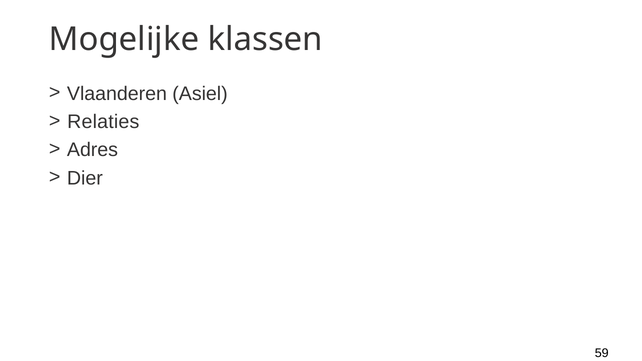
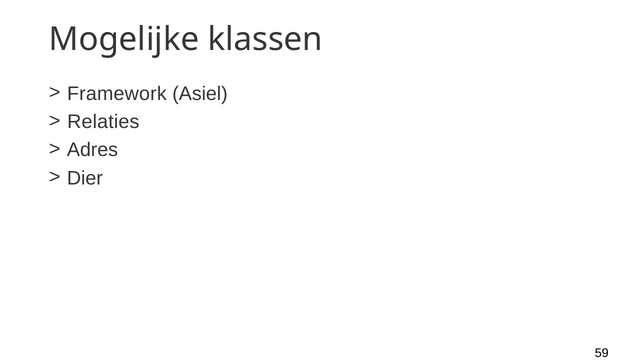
Vlaanderen: Vlaanderen -> Framework
